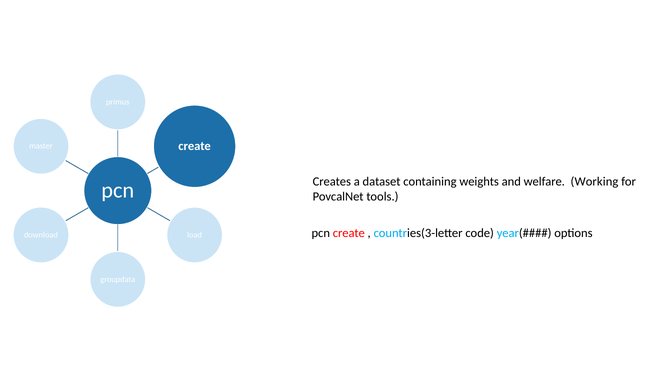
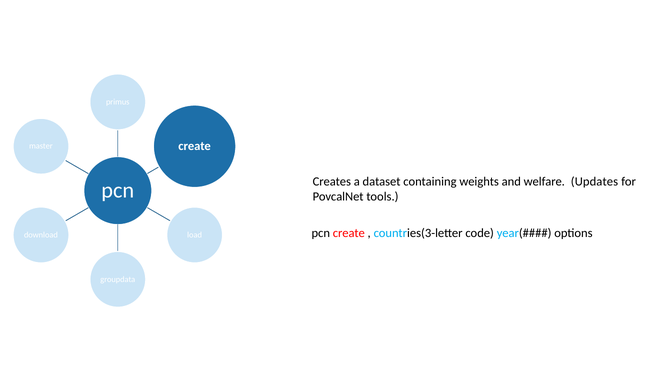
Working: Working -> Updates
